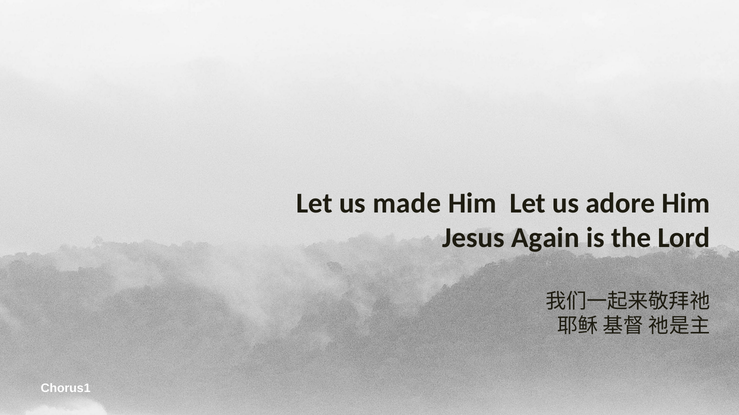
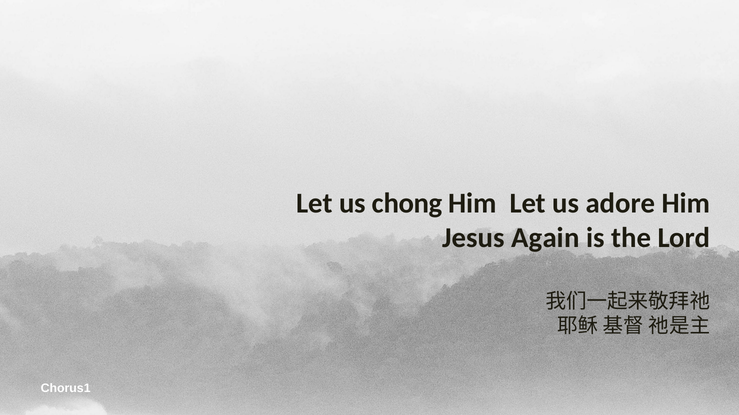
made: made -> chong
